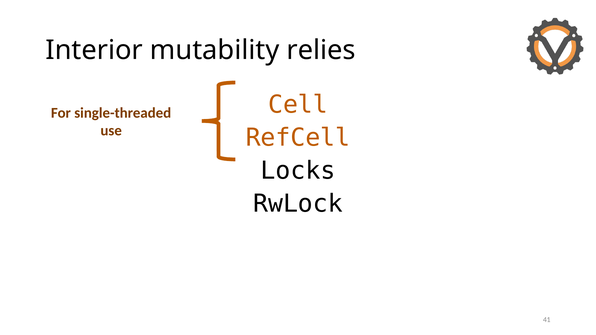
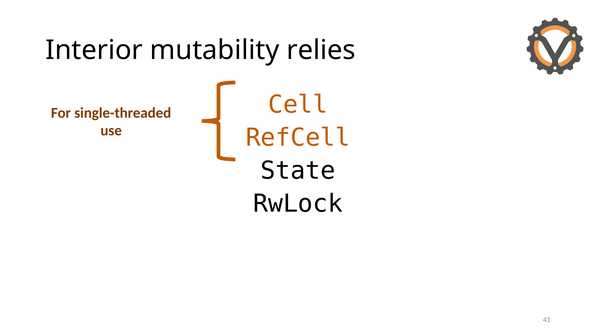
Locks: Locks -> State
